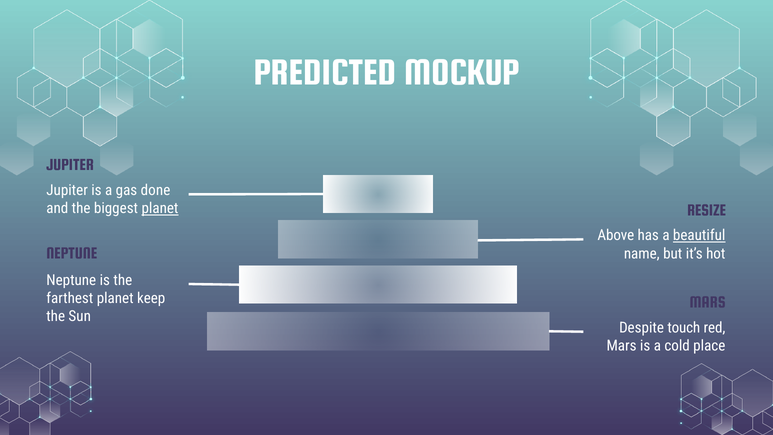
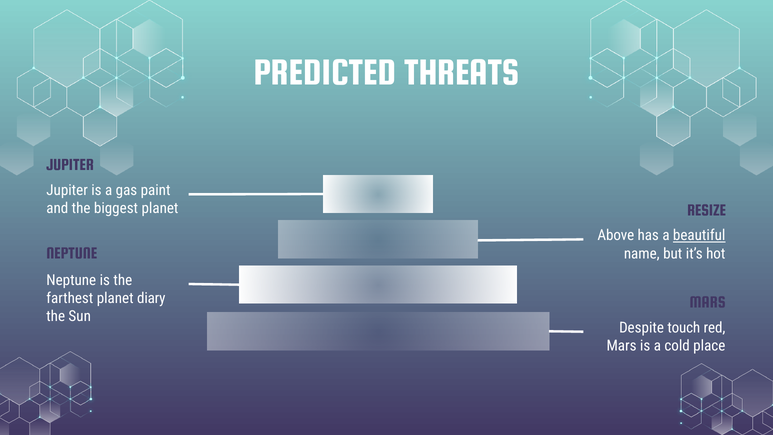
MOCKUP: MOCKUP -> THREATS
done: done -> paint
planet at (160, 208) underline: present -> none
keep: keep -> diary
